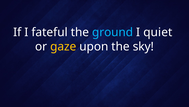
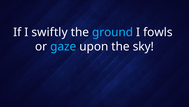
fateful: fateful -> swiftly
quiet: quiet -> fowls
gaze colour: yellow -> light blue
